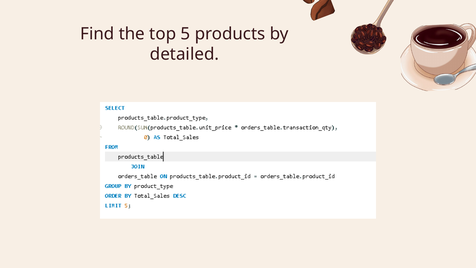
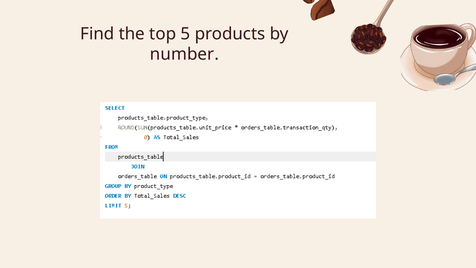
detailed: detailed -> number
